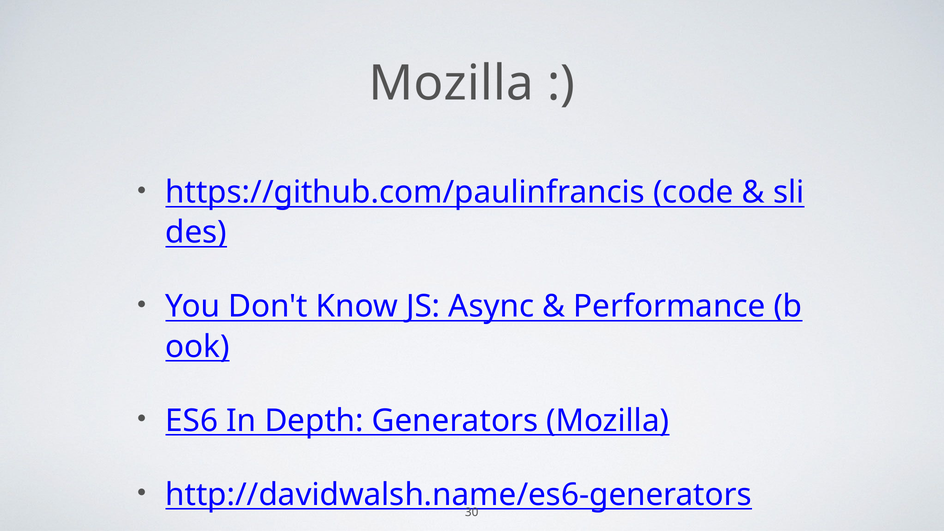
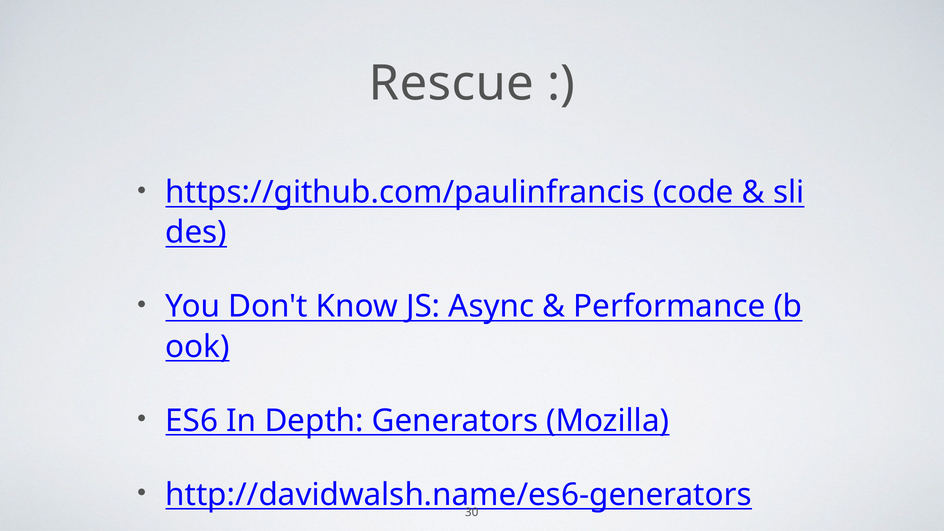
Mozilla at (451, 84): Mozilla -> Rescue
